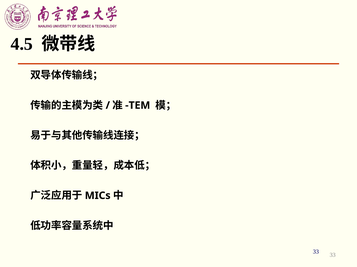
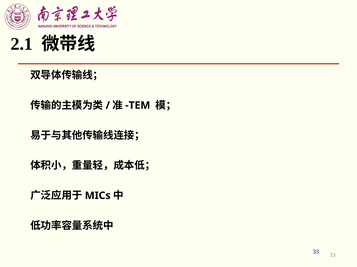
4.5: 4.5 -> 2.1
